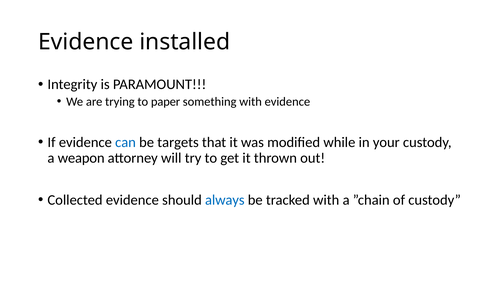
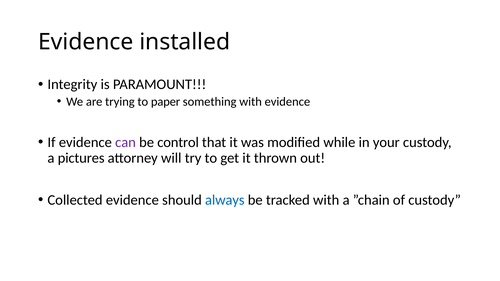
can colour: blue -> purple
targets: targets -> control
weapon: weapon -> pictures
